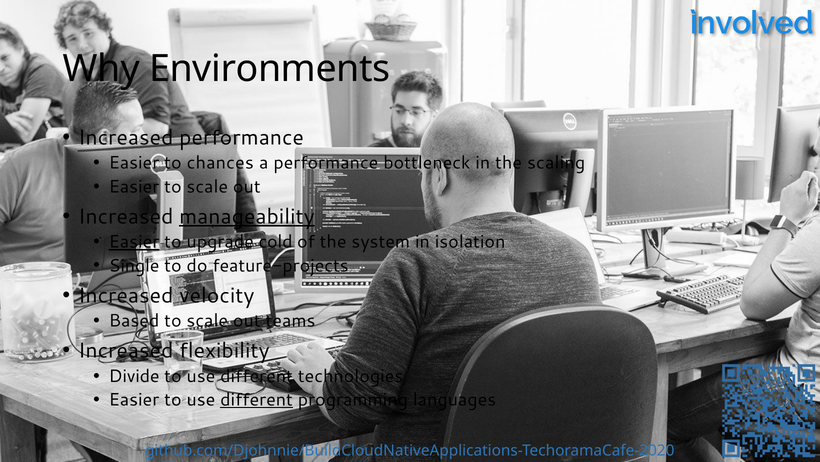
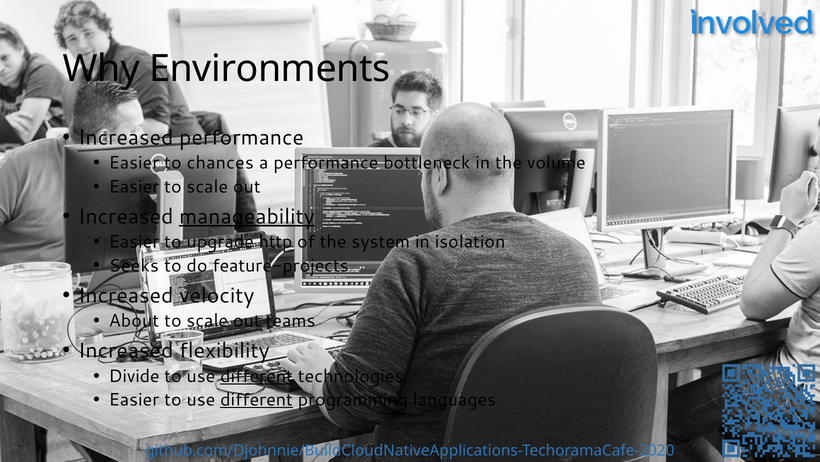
scaling: scaling -> volume
Easier at (134, 242) underline: present -> none
cold: cold -> http
Single: Single -> Seeks
Based: Based -> About
different at (257, 376) underline: none -> present
